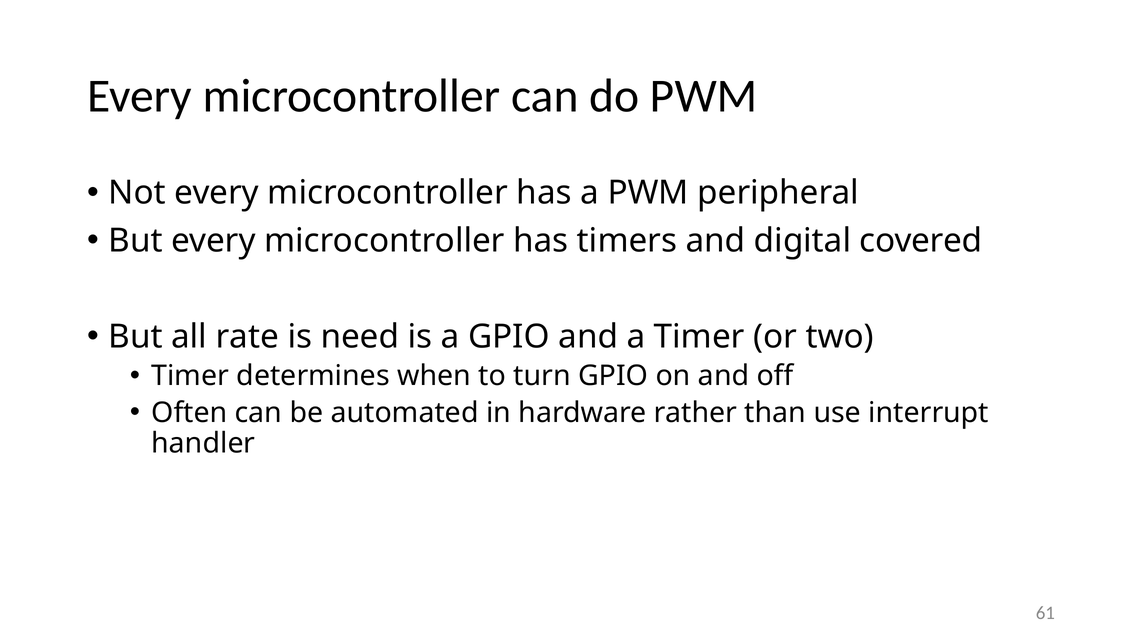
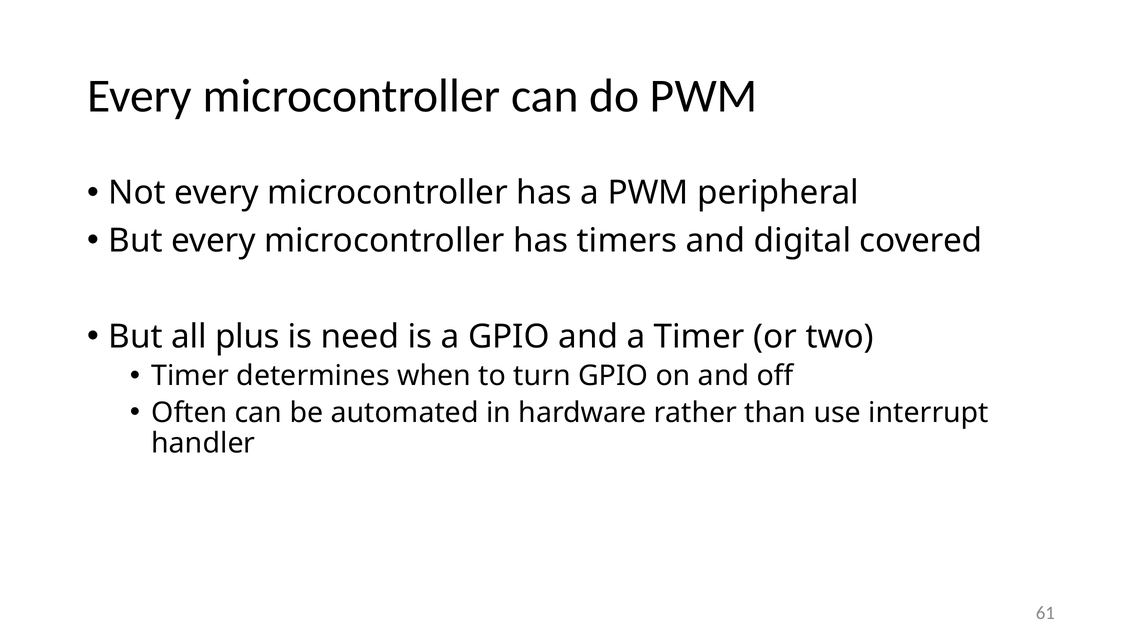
rate: rate -> plus
